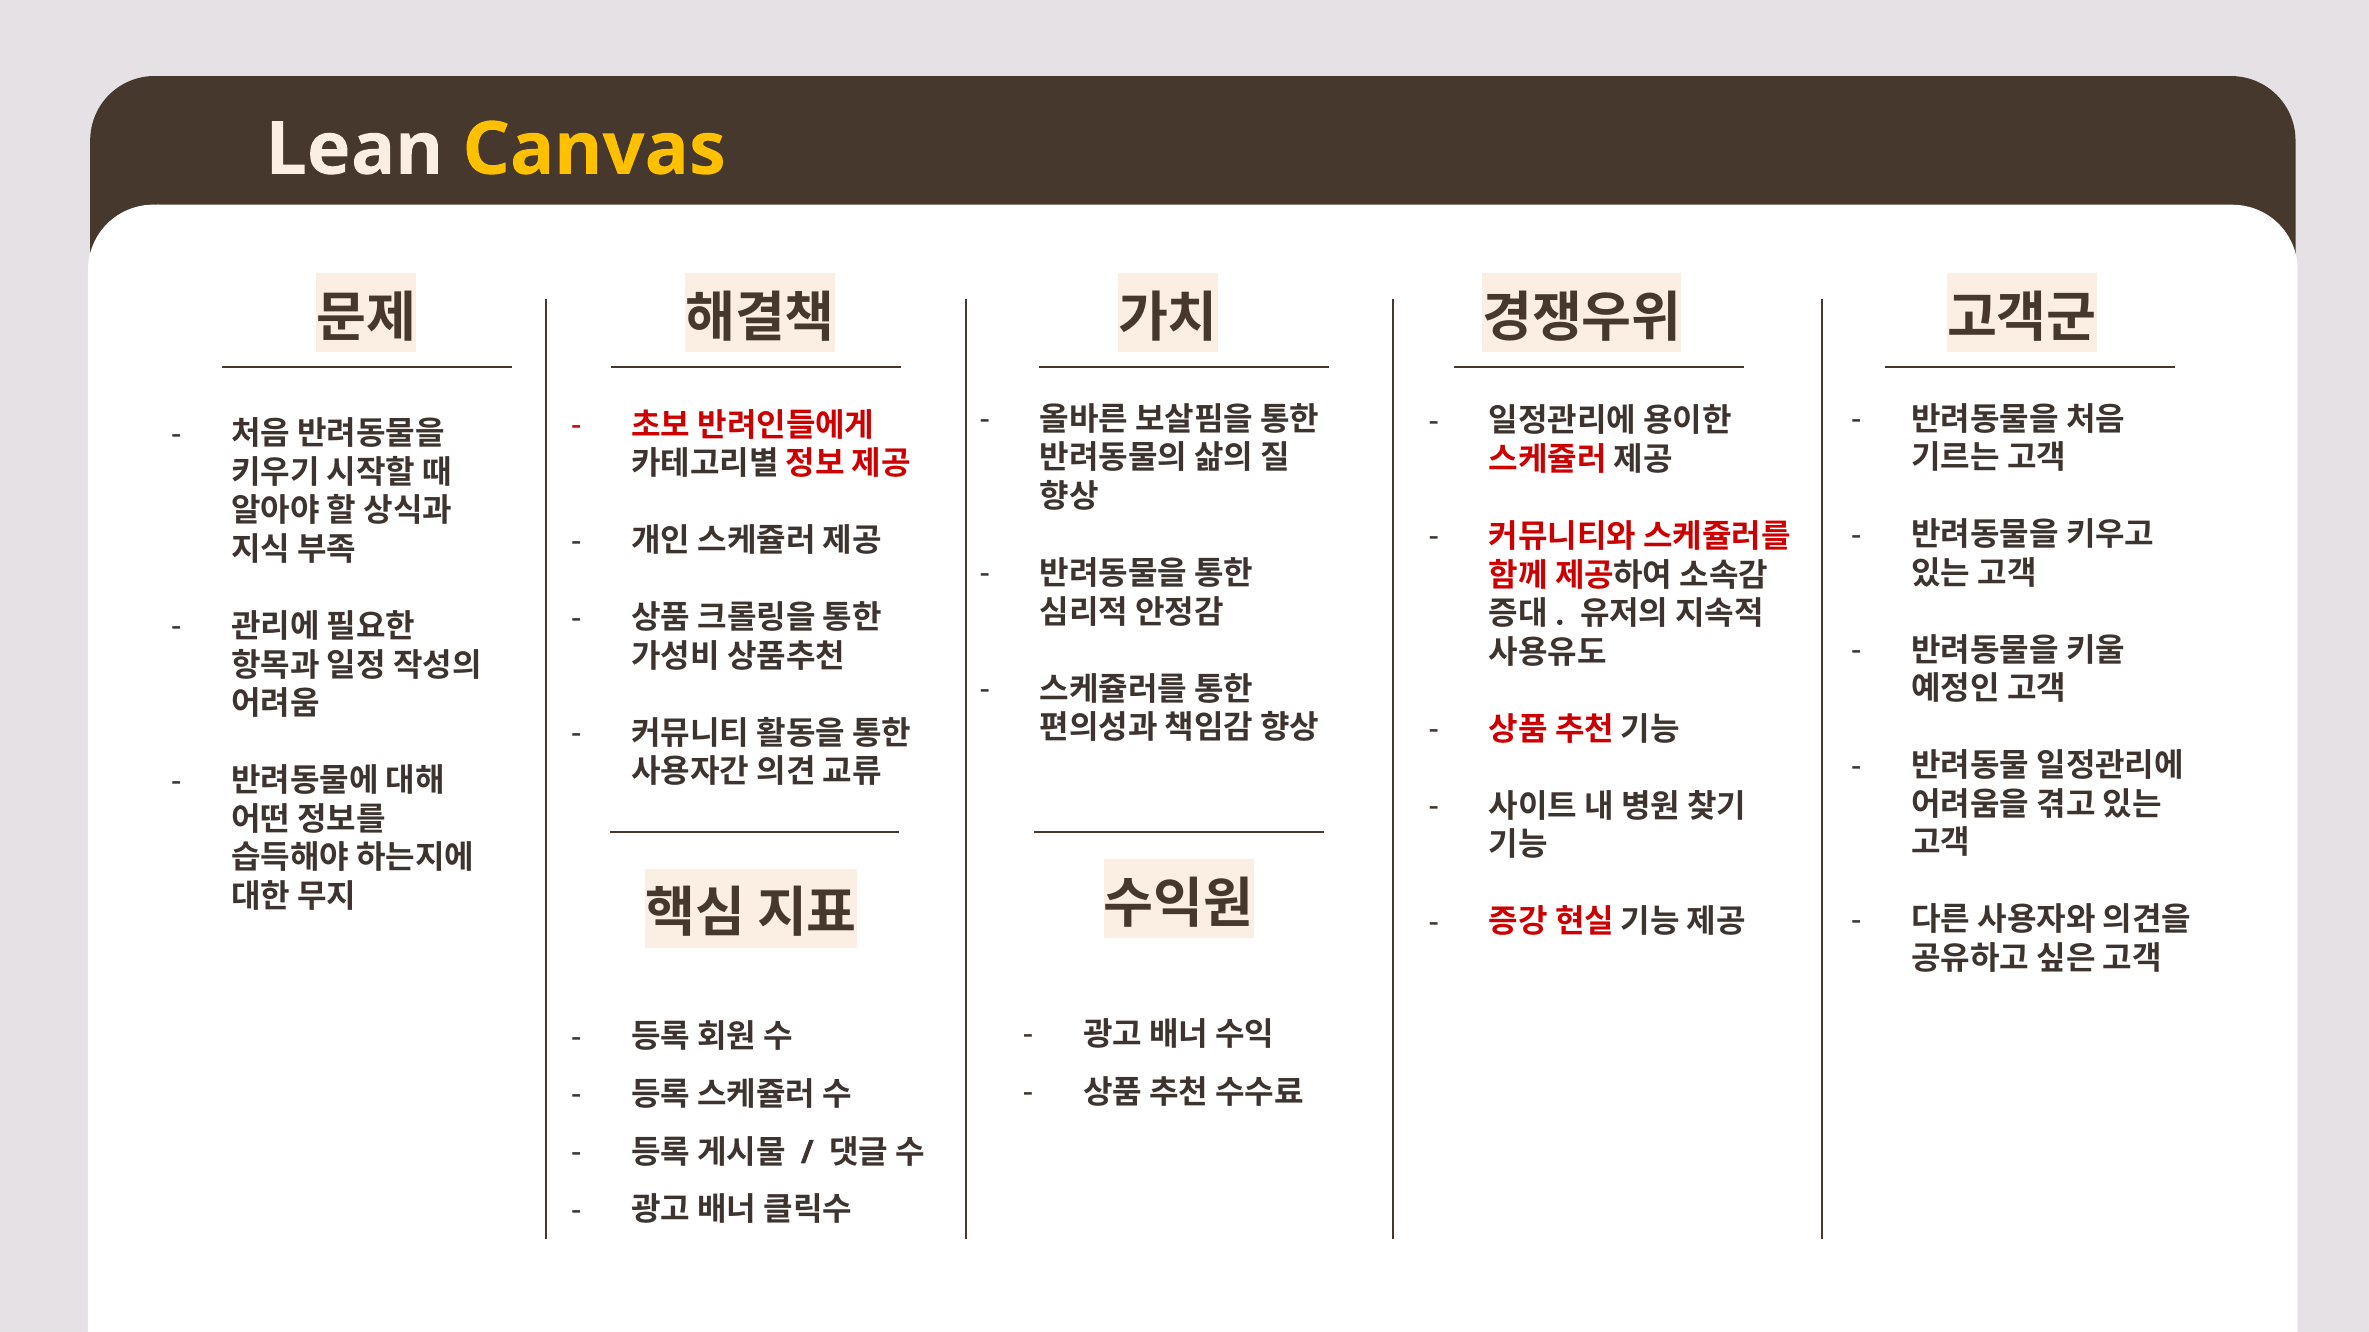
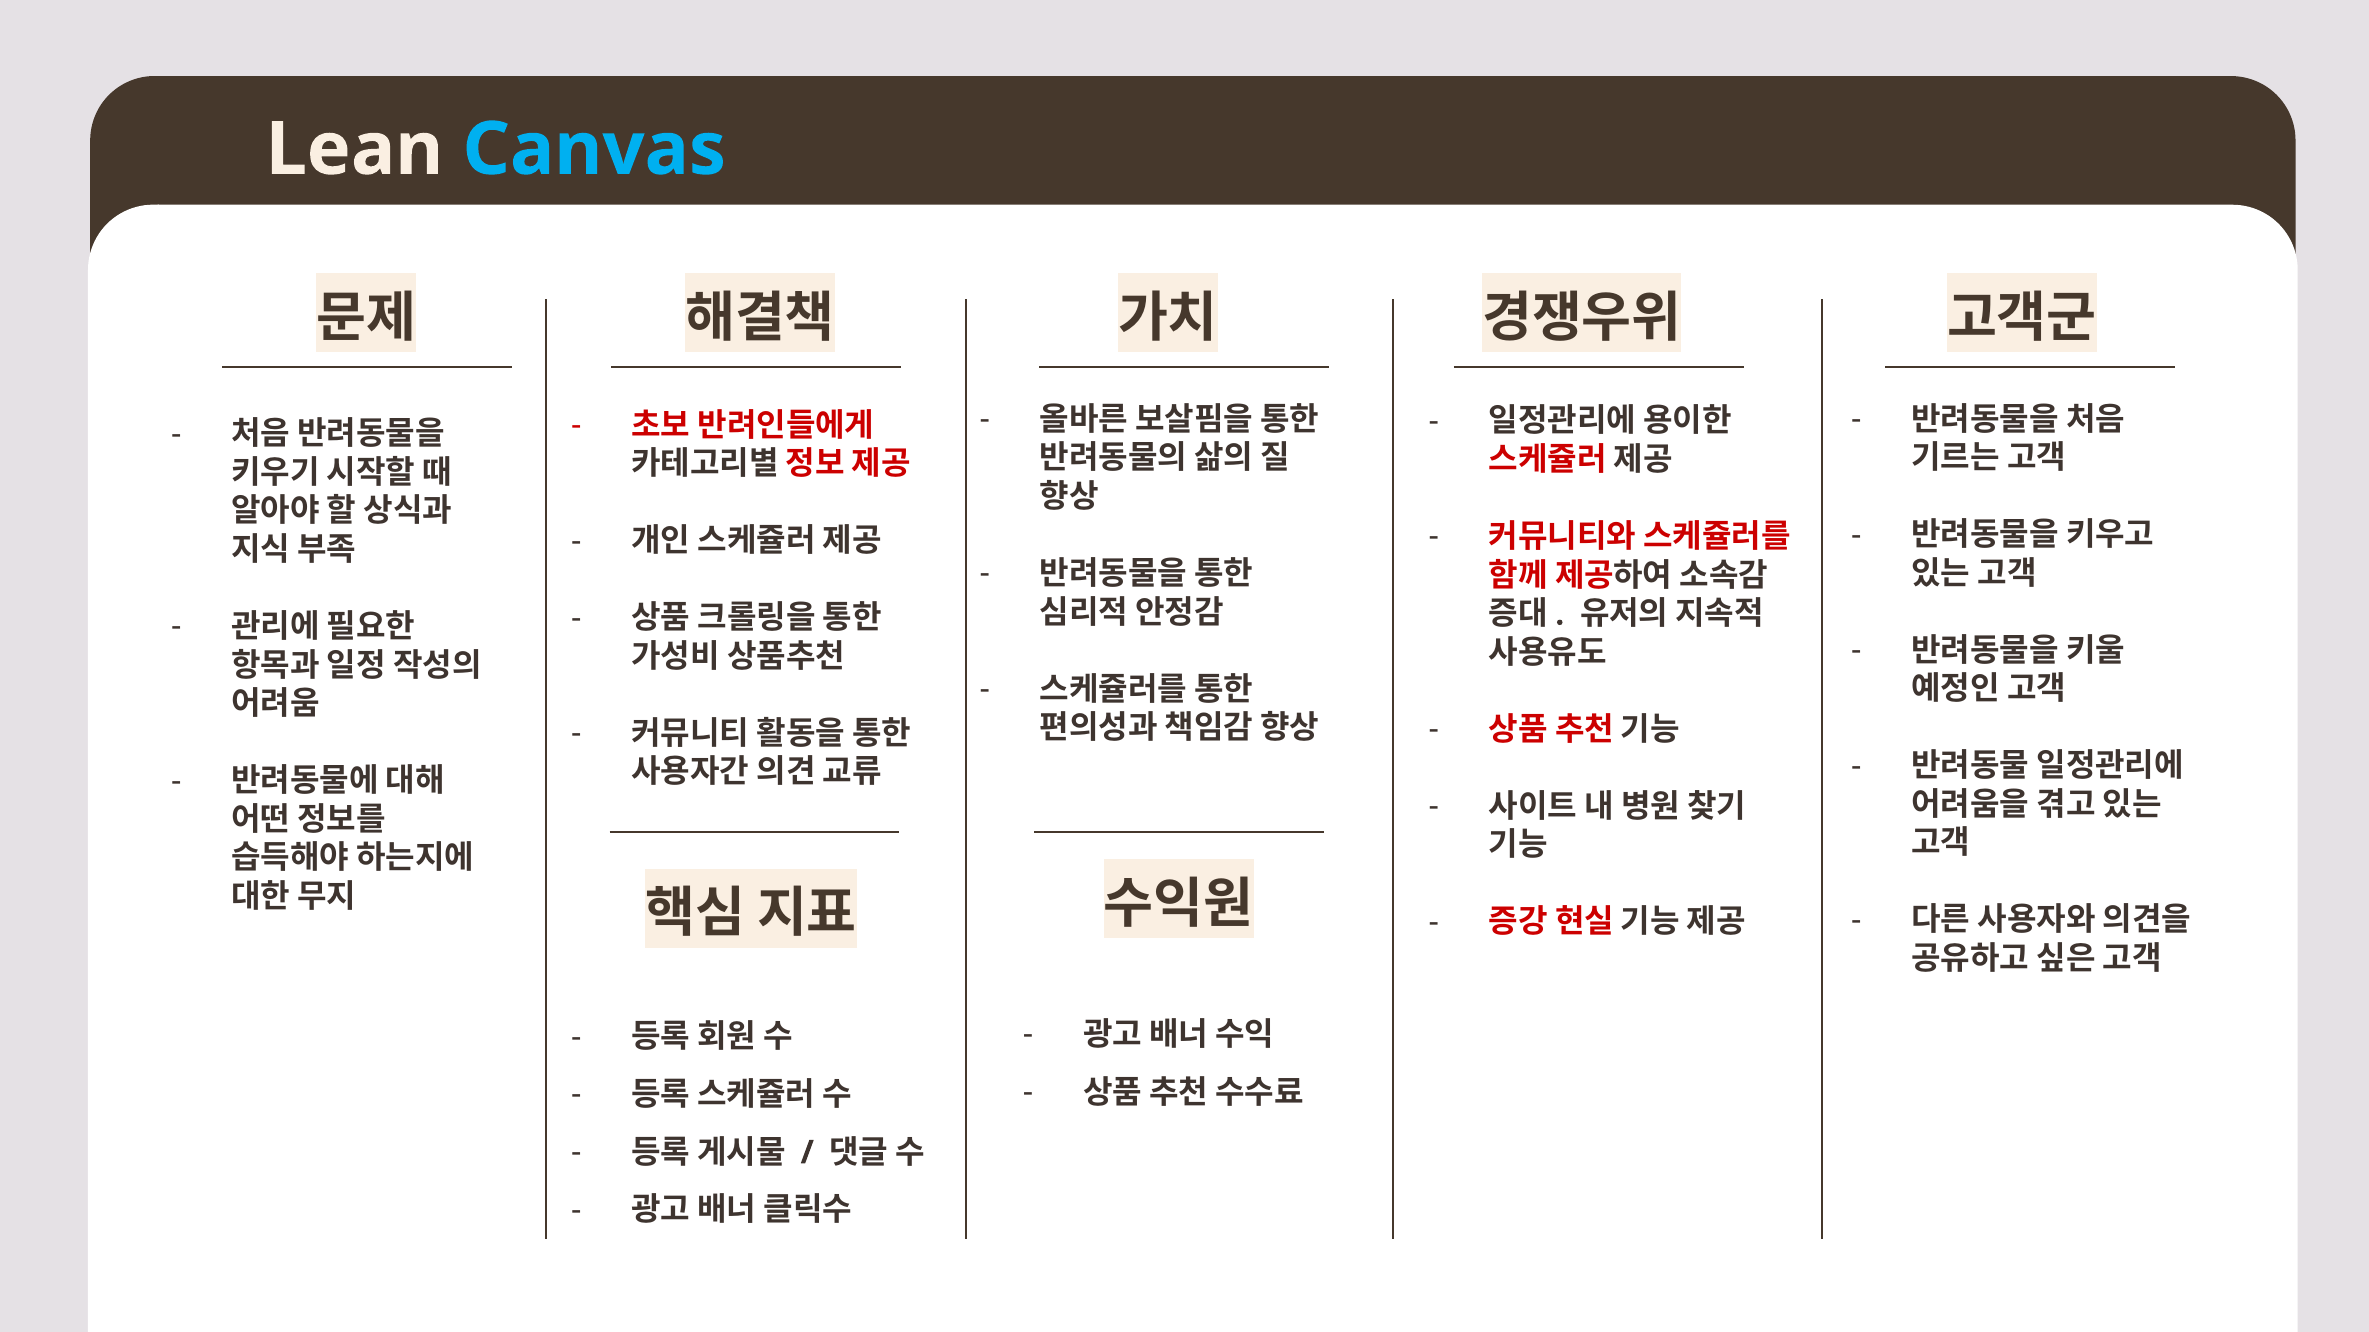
Canvas colour: yellow -> light blue
